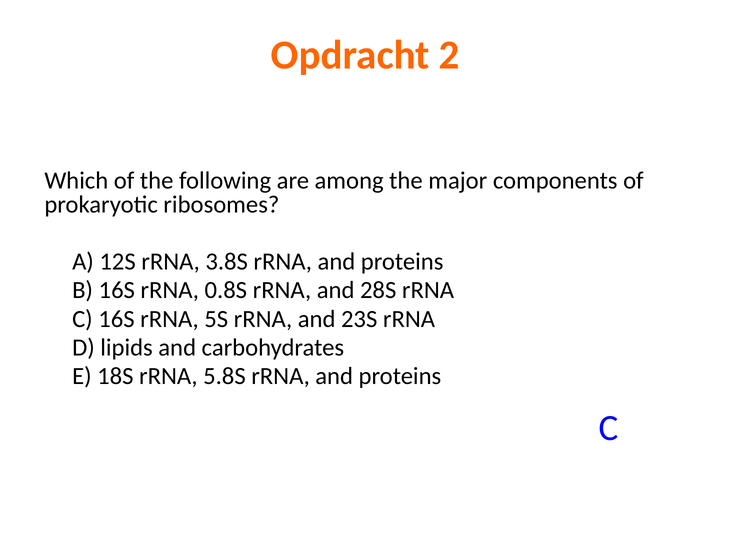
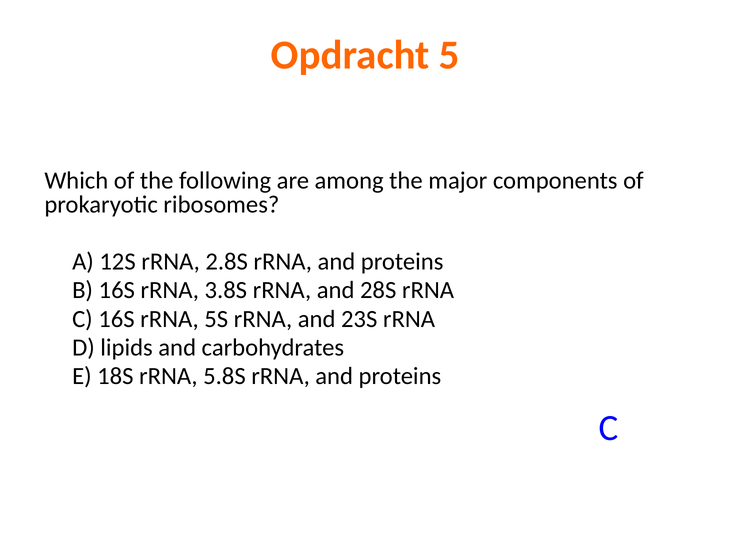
2: 2 -> 5
3.8S: 3.8S -> 2.8S
0.8S: 0.8S -> 3.8S
